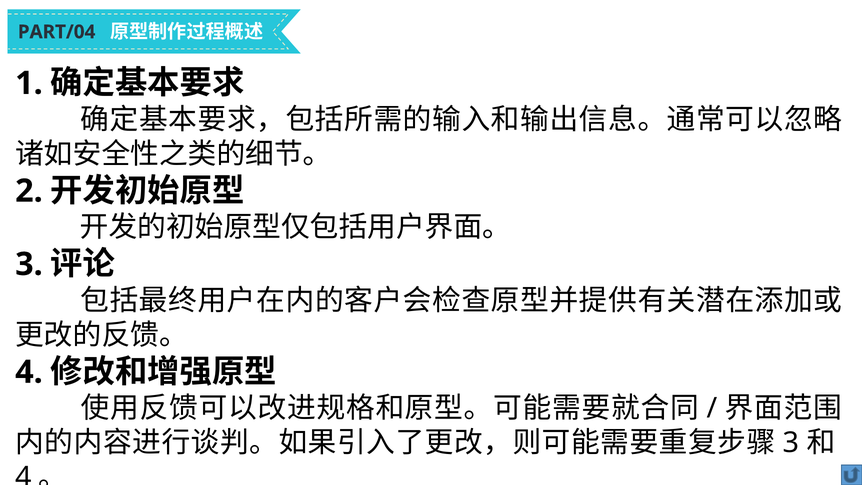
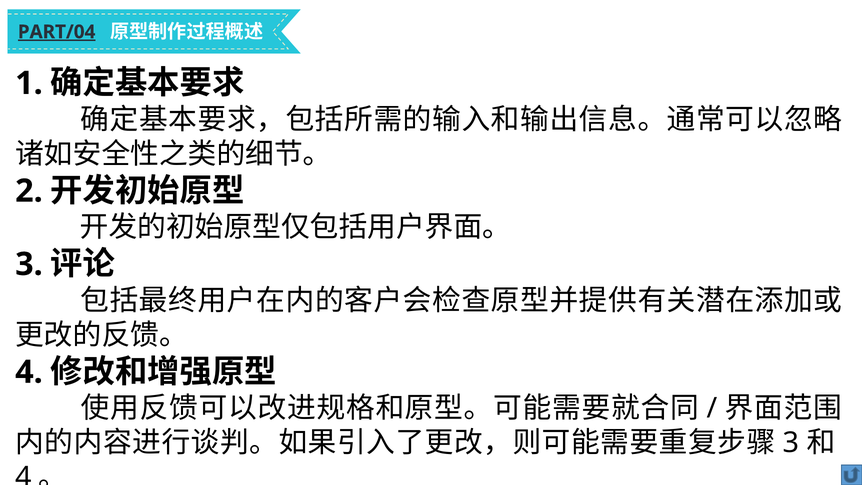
PART/04 underline: none -> present
